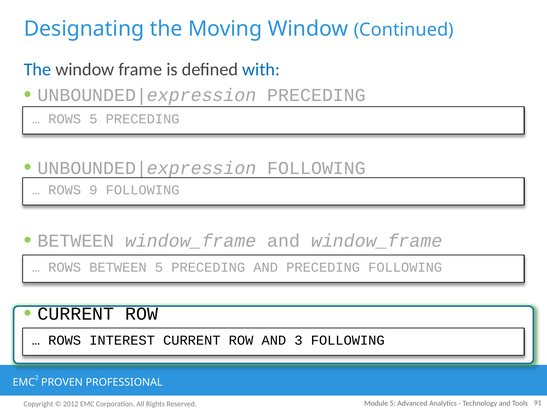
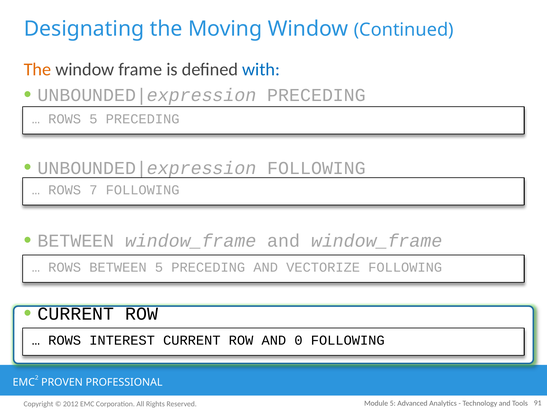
The at (37, 70) colour: blue -> orange
9: 9 -> 7
AND PRECEDING: PRECEDING -> VECTORIZE
3: 3 -> 0
